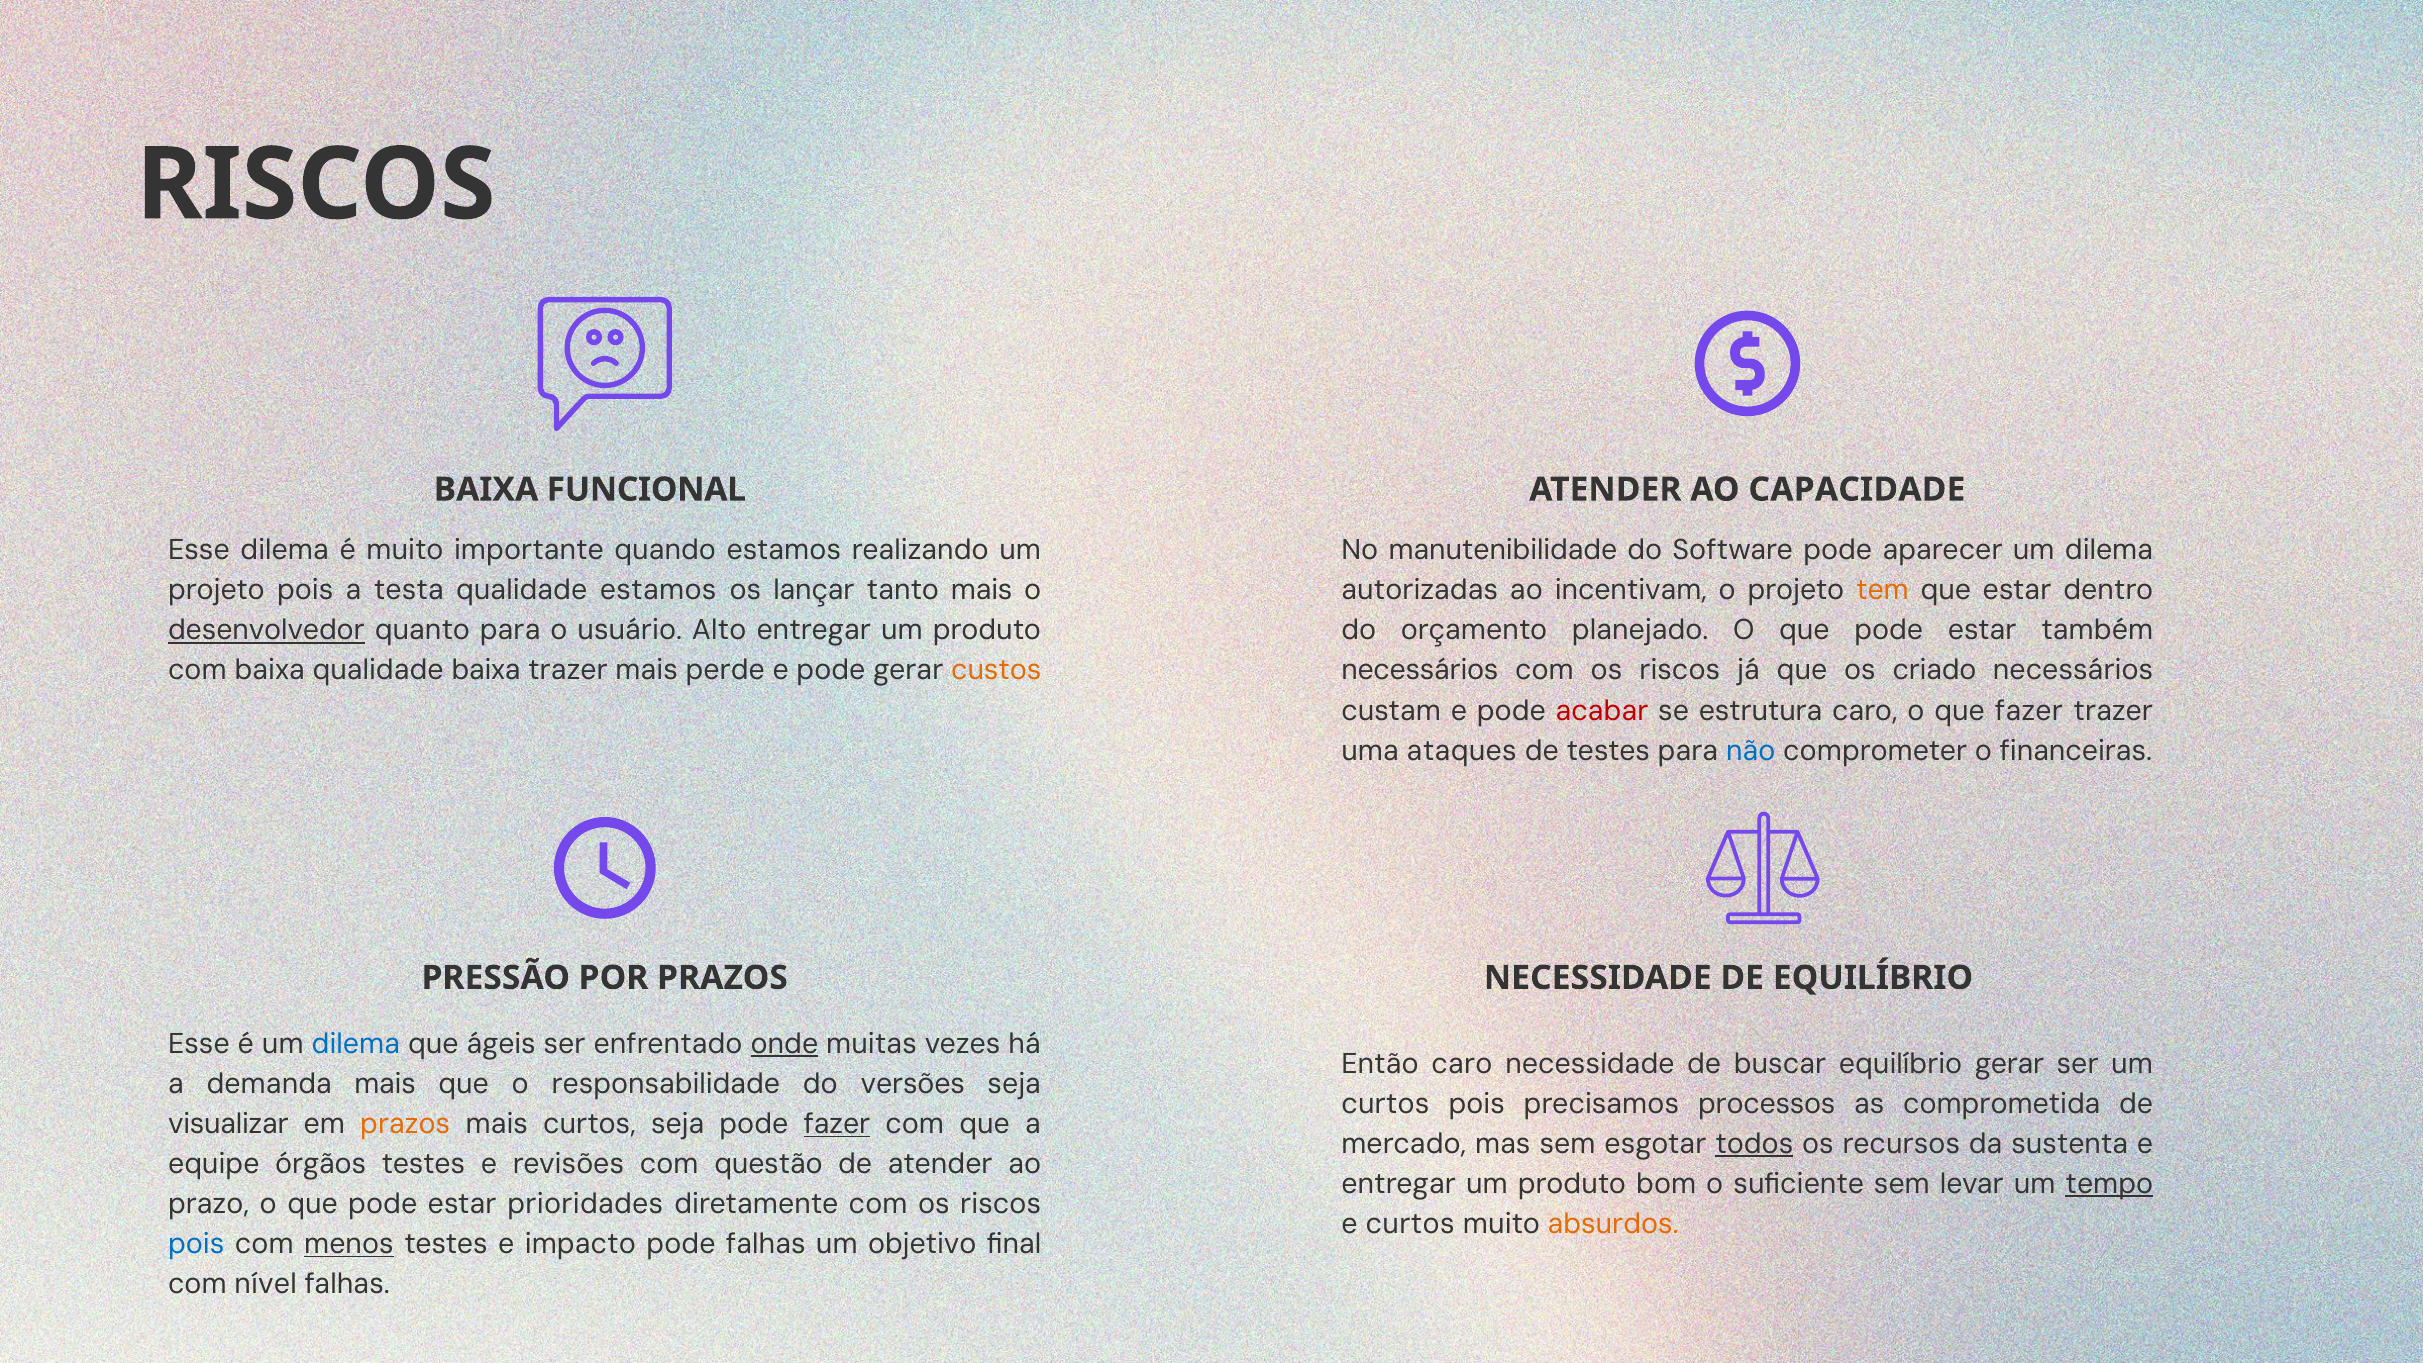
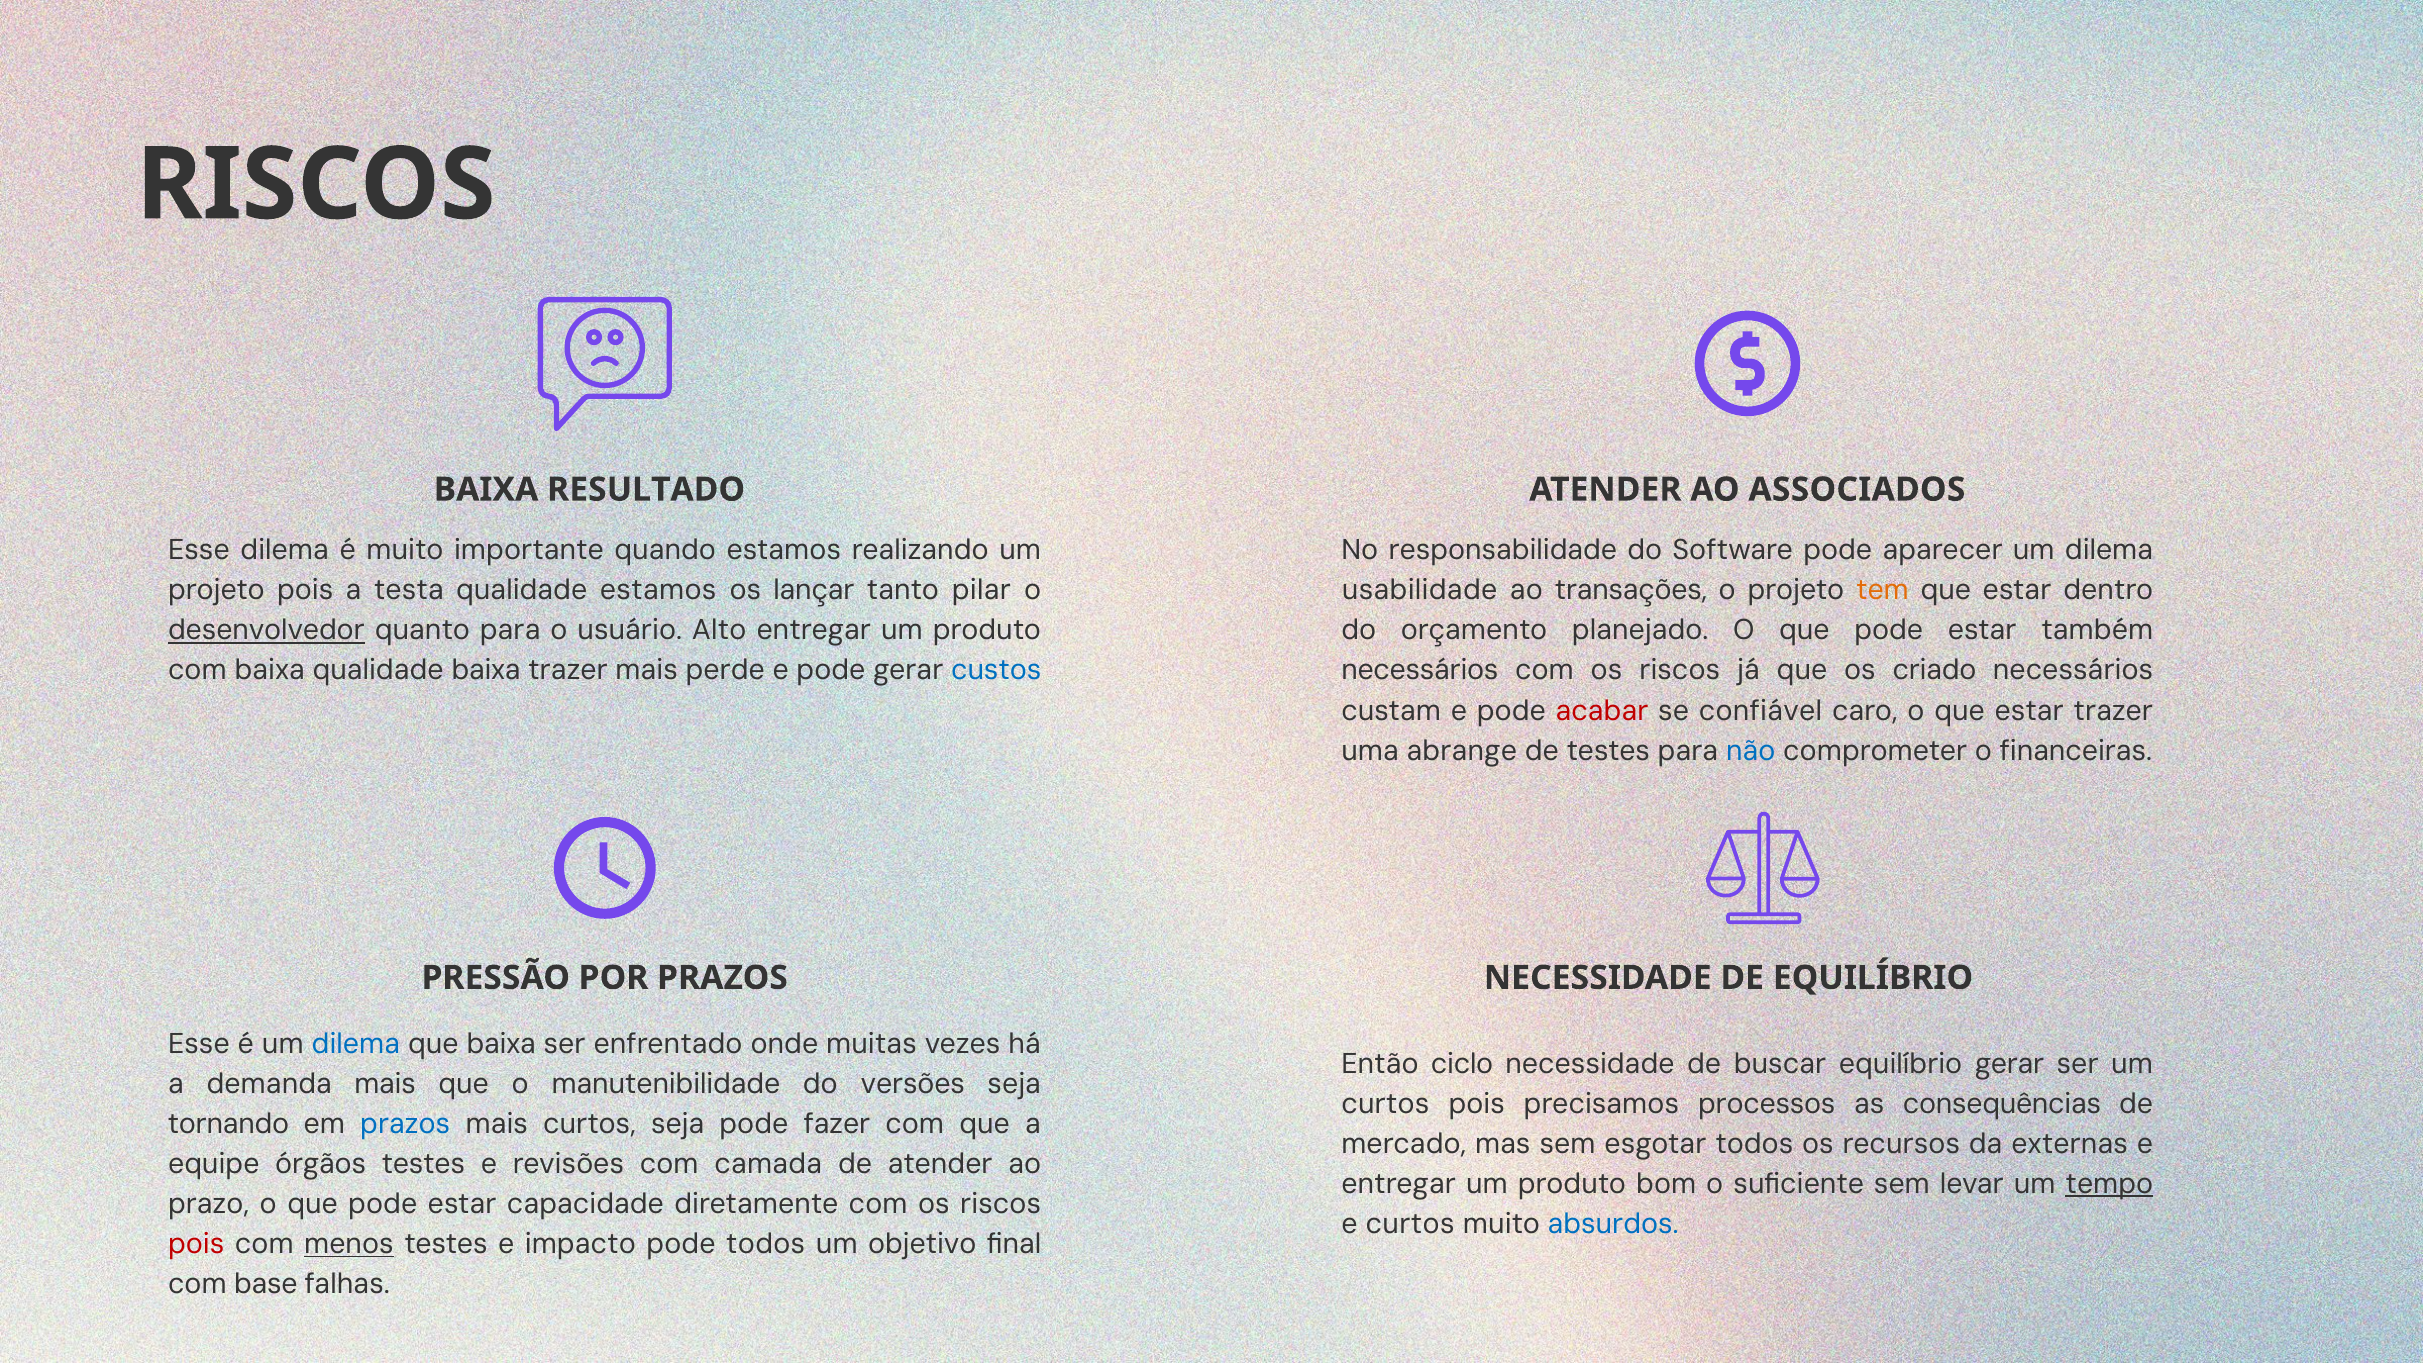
FUNCIONAL: FUNCIONAL -> RESULTADO
CAPACIDADE: CAPACIDADE -> ASSOCIADOS
manutenibilidade: manutenibilidade -> responsabilidade
tanto mais: mais -> pilar
autorizadas: autorizadas -> usabilidade
incentivam: incentivam -> transações
custos colour: orange -> blue
estrutura: estrutura -> confiável
o que fazer: fazer -> estar
ataques: ataques -> abrange
que ágeis: ágeis -> baixa
onde underline: present -> none
Então caro: caro -> ciclo
responsabilidade: responsabilidade -> manutenibilidade
comprometida: comprometida -> consequências
visualizar: visualizar -> tornando
prazos at (405, 1124) colour: orange -> blue
fazer at (837, 1124) underline: present -> none
todos at (1754, 1144) underline: present -> none
sustenta: sustenta -> externas
questão: questão -> camada
prioridades: prioridades -> capacidade
absurdos colour: orange -> blue
pois at (196, 1244) colour: blue -> red
pode falhas: falhas -> todos
nível: nível -> base
